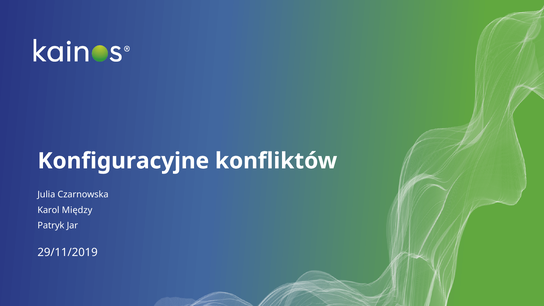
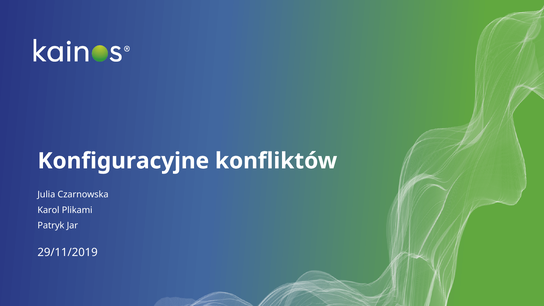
Między: Między -> Plikami
